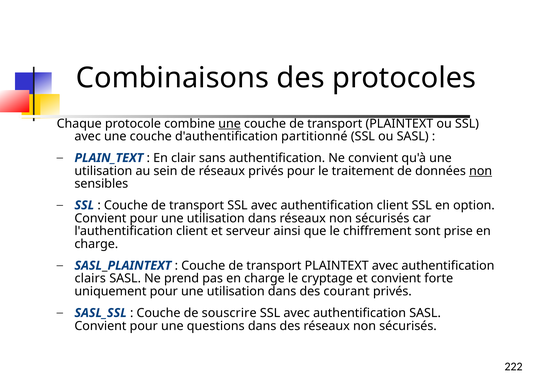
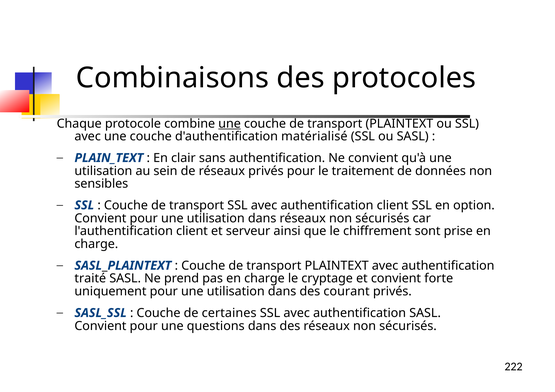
partitionné: partitionné -> matérialisé
non at (481, 171) underline: present -> none
clairs: clairs -> traité
souscrire: souscrire -> certaines
